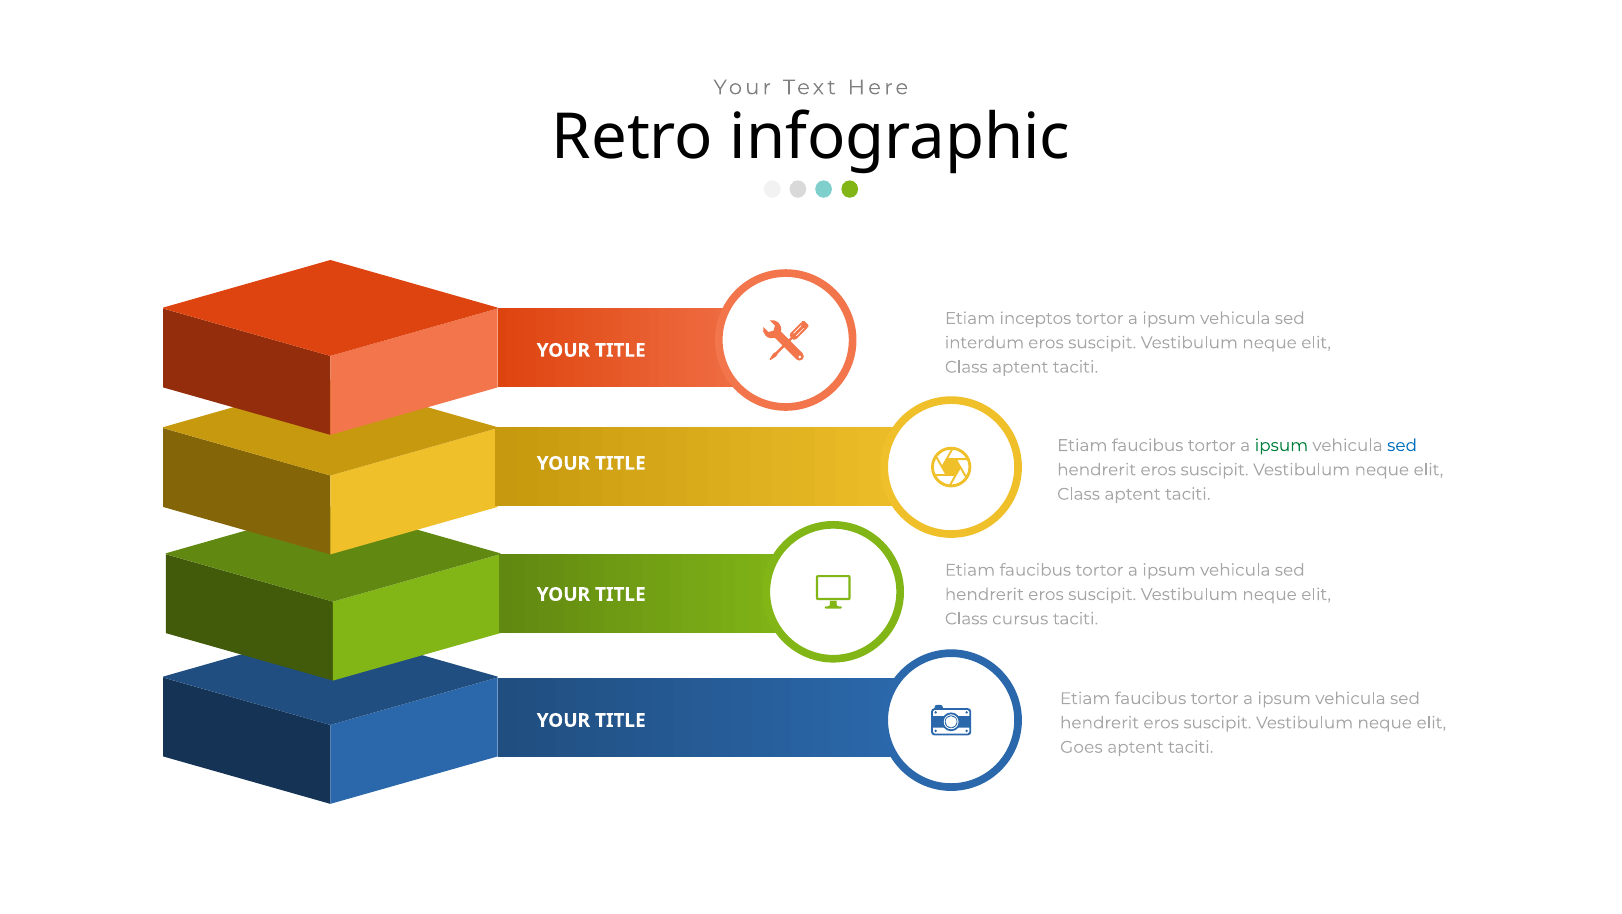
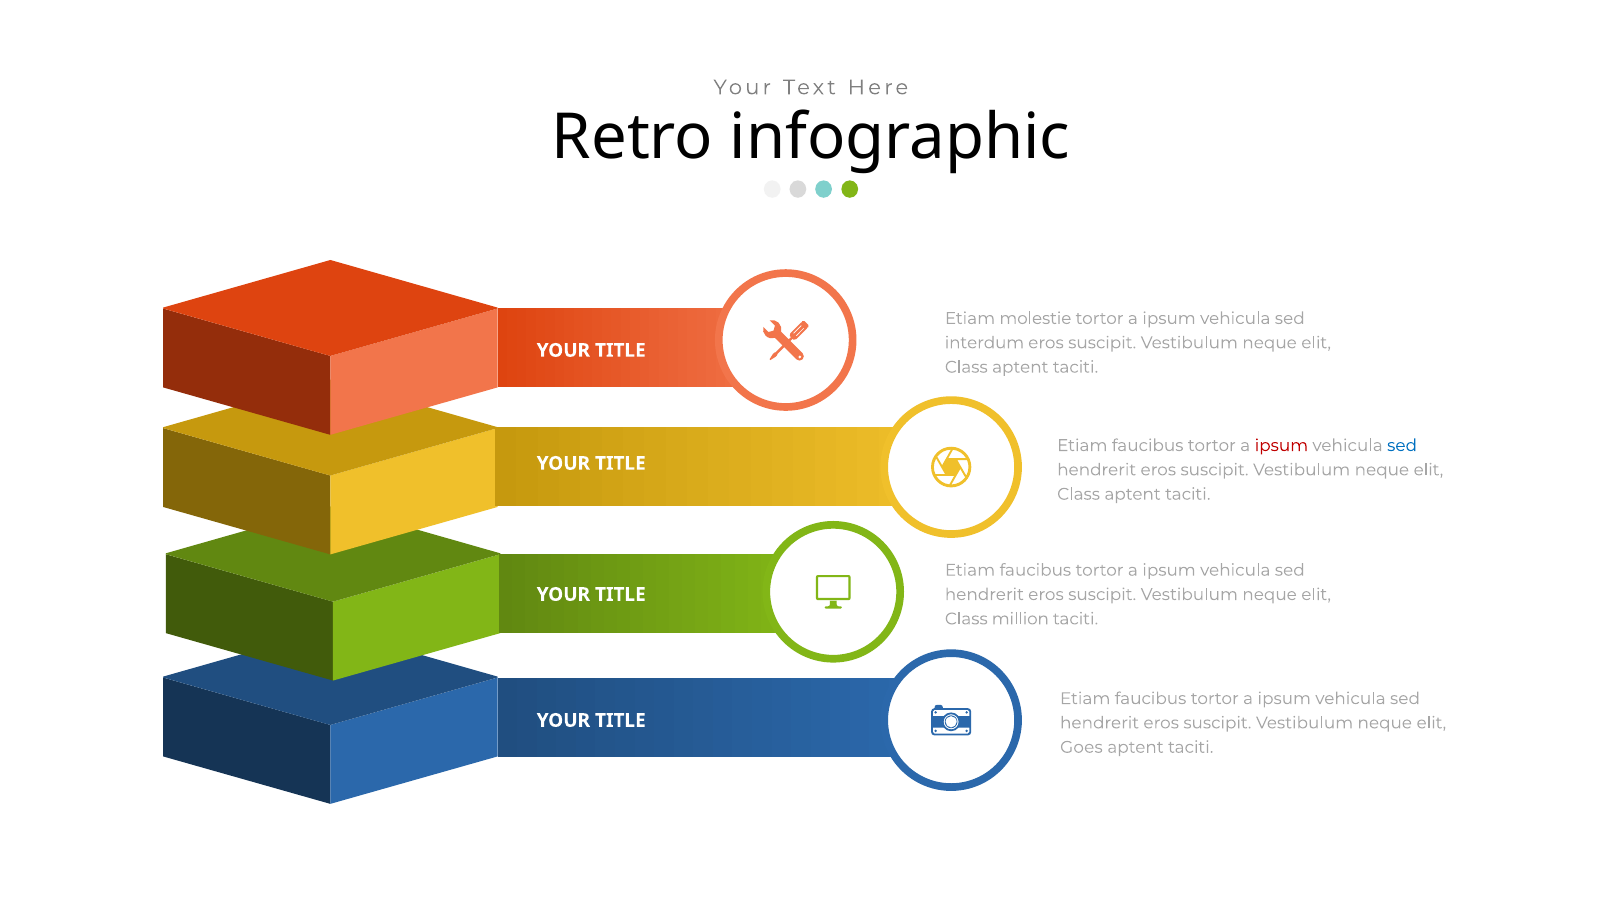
inceptos: inceptos -> molestie
ipsum at (1281, 445) colour: green -> red
cursus: cursus -> million
